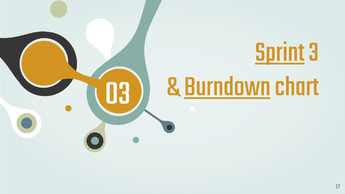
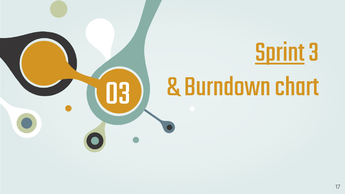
Burndown underline: present -> none
